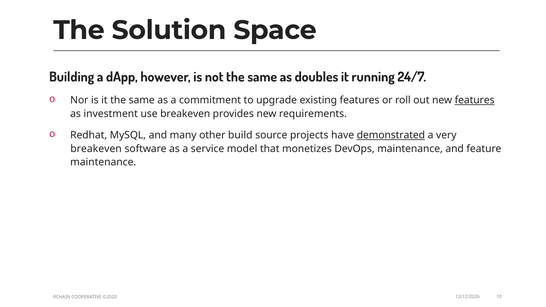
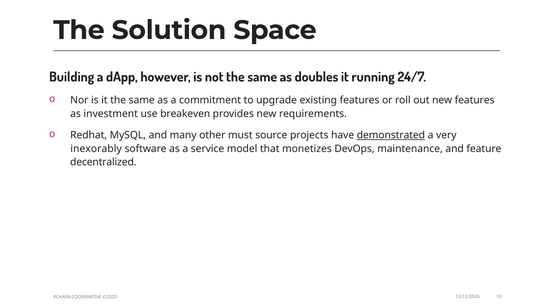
features at (475, 100) underline: present -> none
build: build -> must
breakeven at (96, 149): breakeven -> inexorably
maintenance at (103, 162): maintenance -> decentralized
